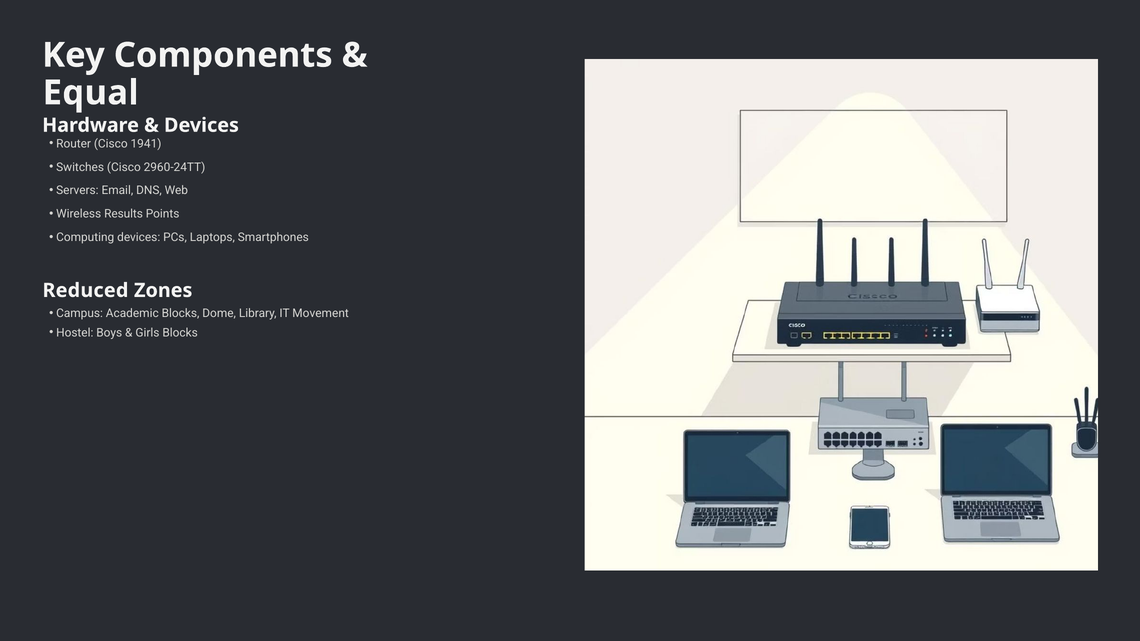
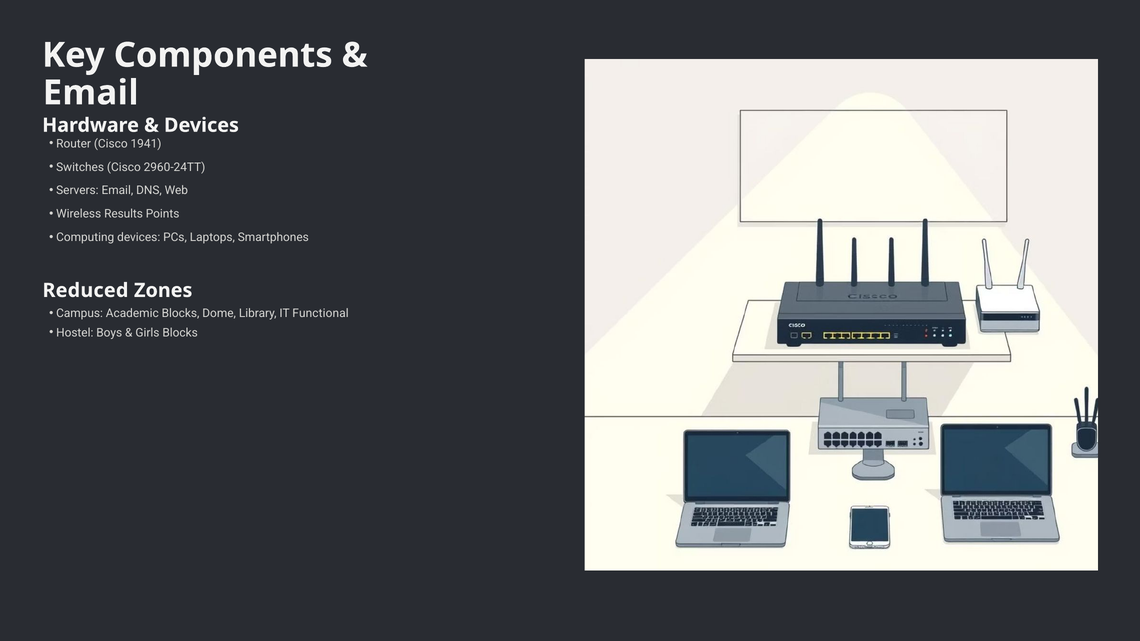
Equal at (91, 93): Equal -> Email
Movement: Movement -> Functional
